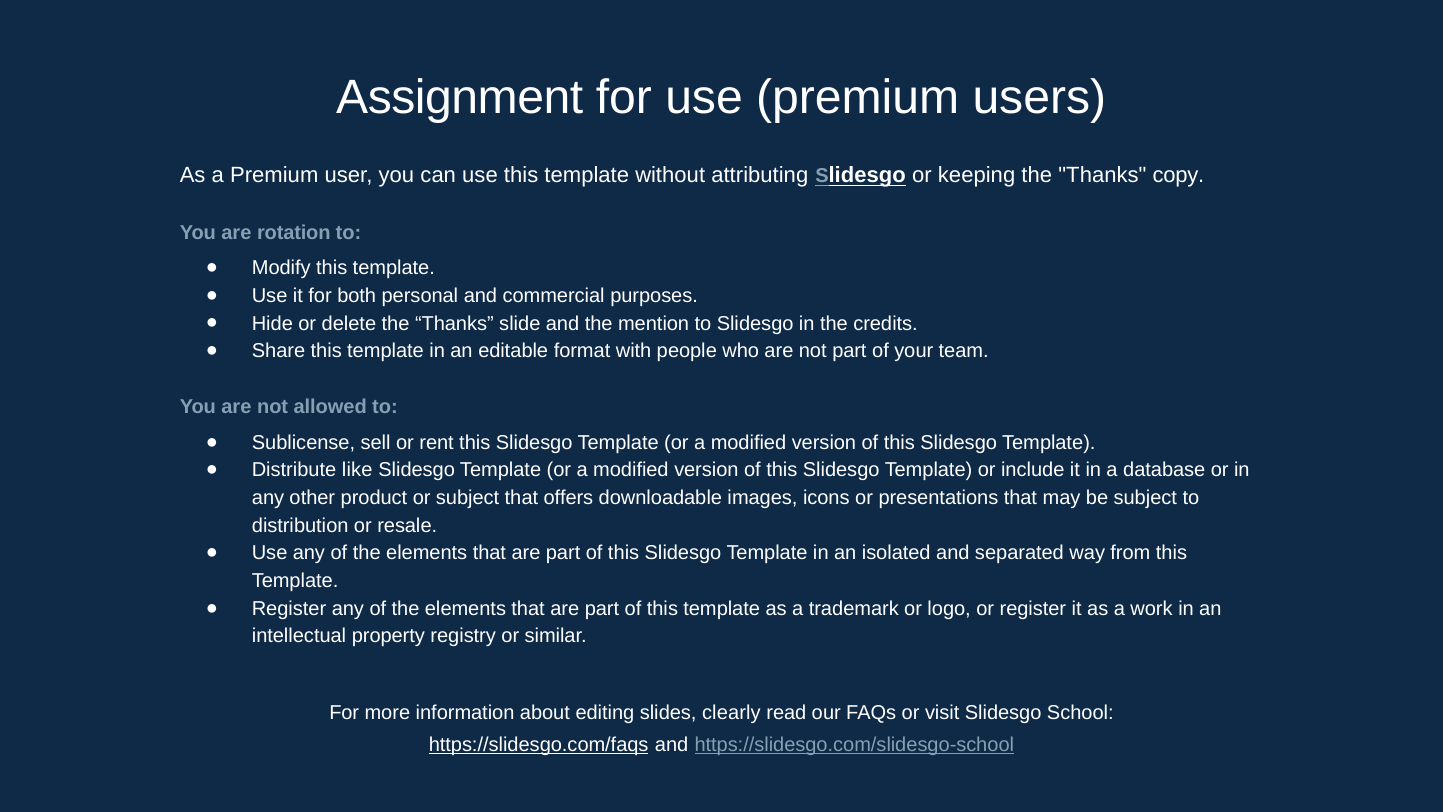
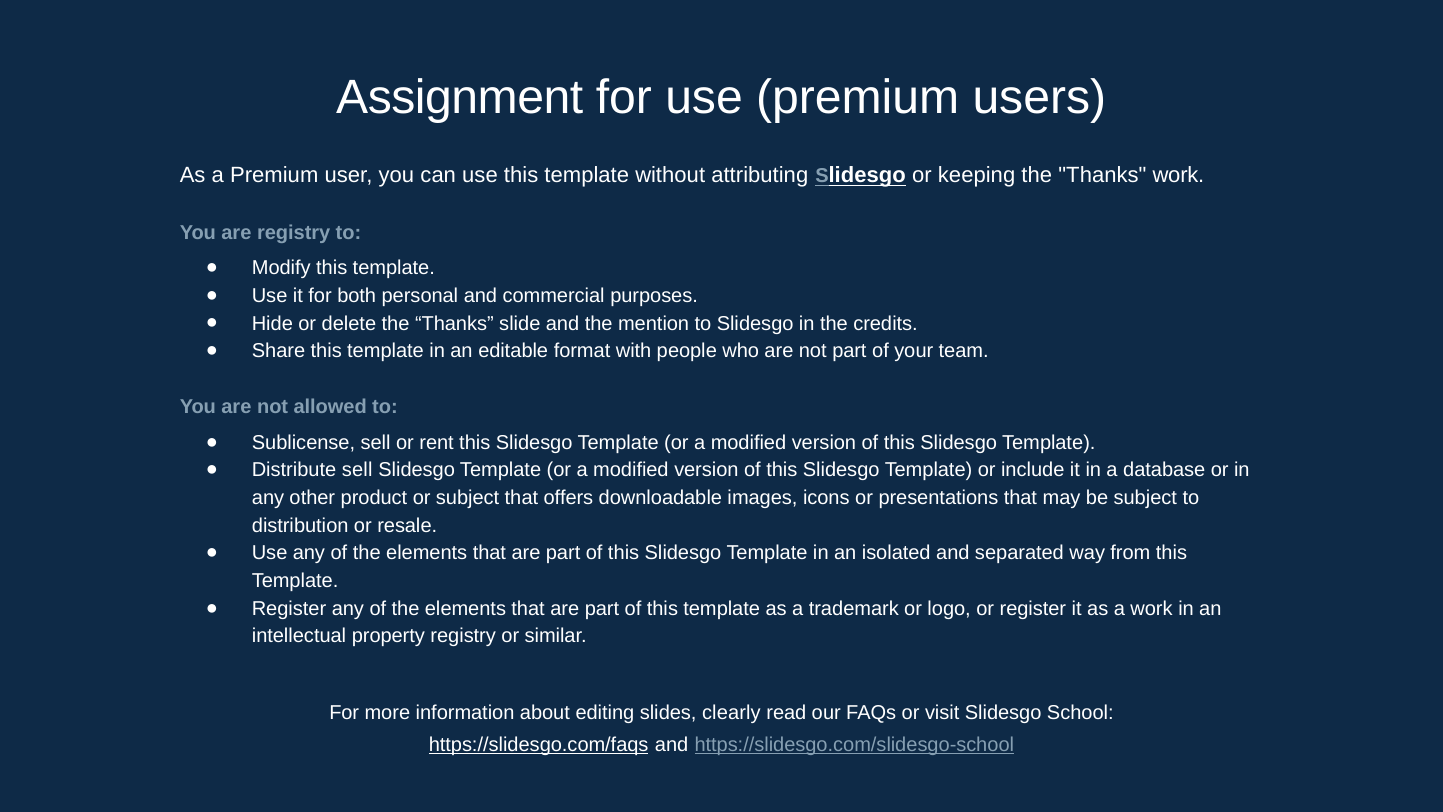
Thanks copy: copy -> work
are rotation: rotation -> registry
Distribute like: like -> sell
